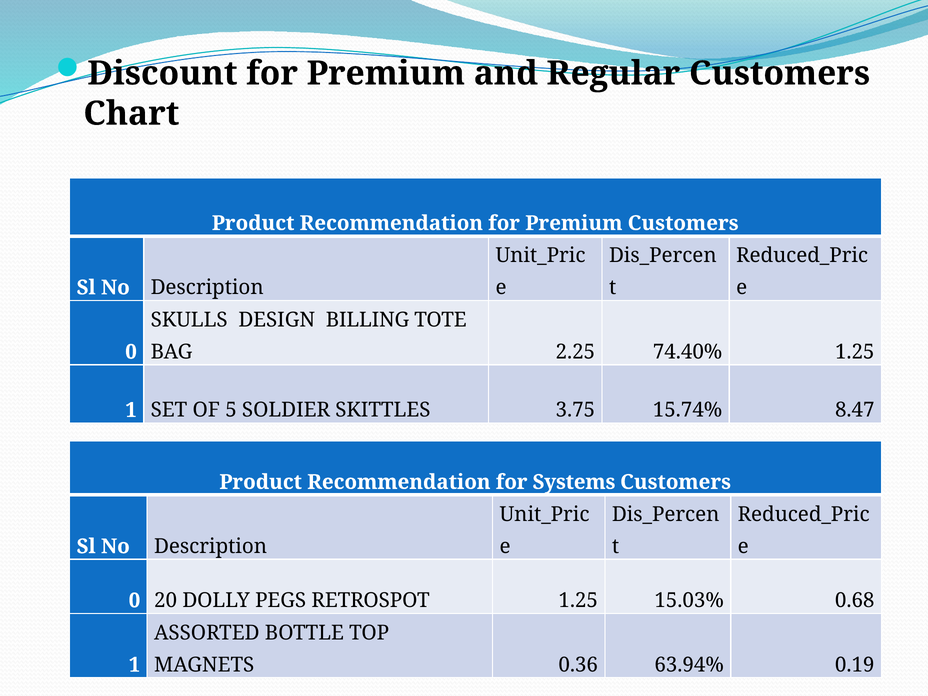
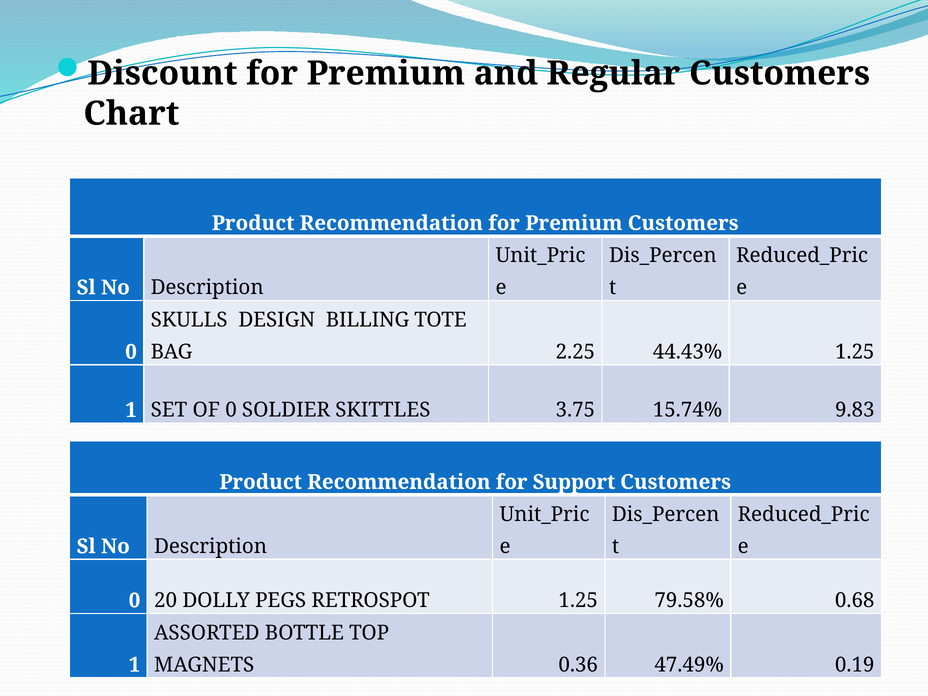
74.40%: 74.40% -> 44.43%
OF 5: 5 -> 0
8.47: 8.47 -> 9.83
Systems: Systems -> Support
15.03%: 15.03% -> 79.58%
63.94%: 63.94% -> 47.49%
